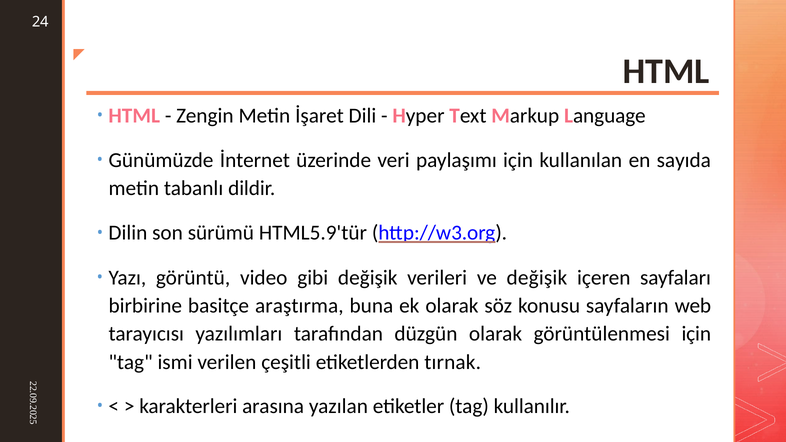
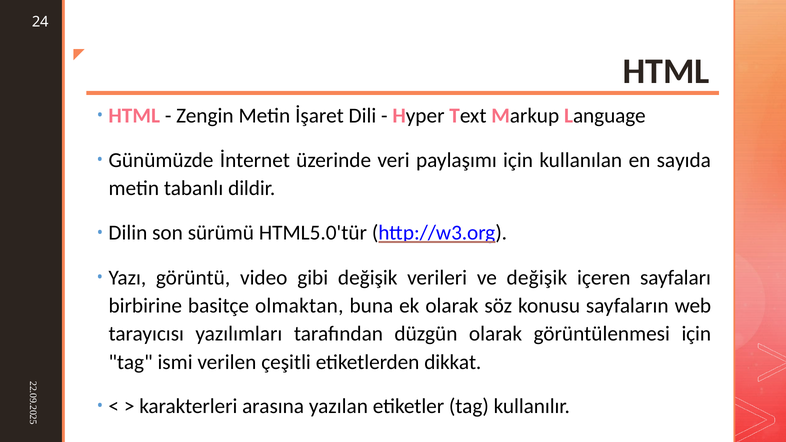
HTML5.9'tür: HTML5.9'tür -> HTML5.0'tür
araştırma: araştırma -> olmaktan
tırnak: tırnak -> dikkat
